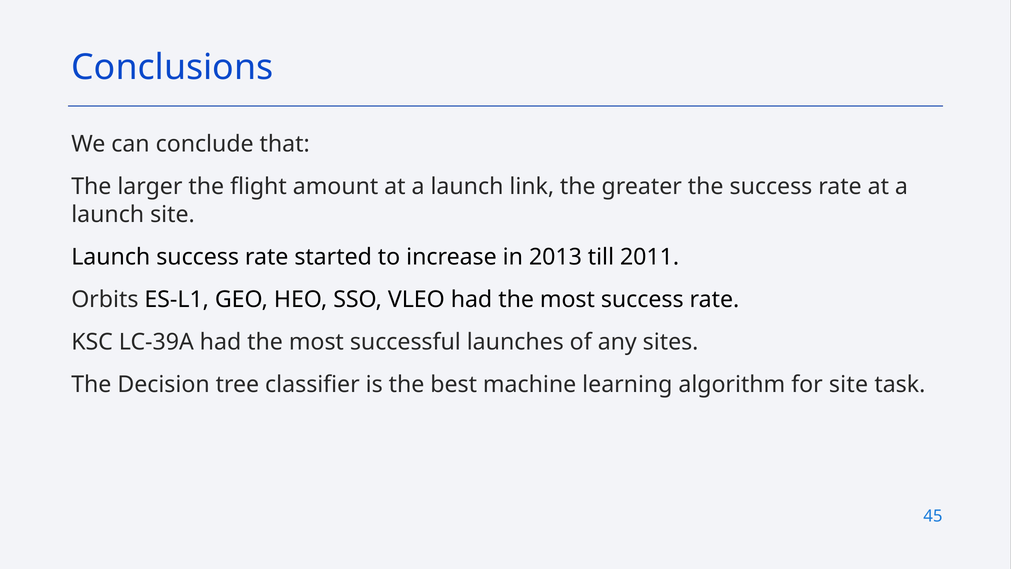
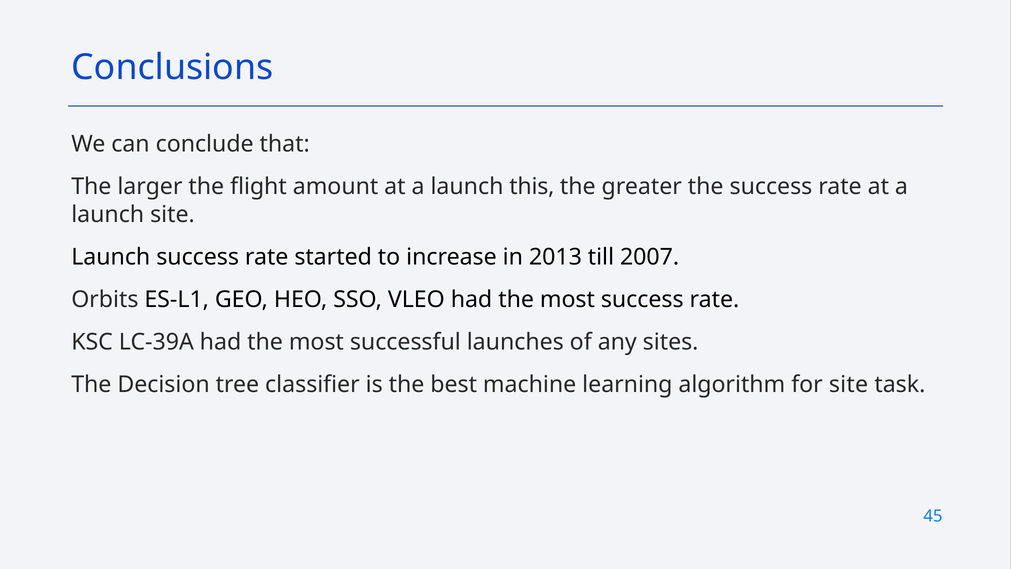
link: link -> this
2011: 2011 -> 2007
